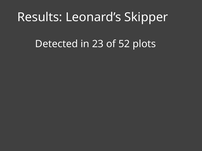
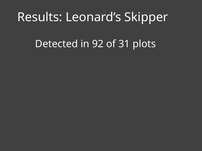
23: 23 -> 92
52: 52 -> 31
